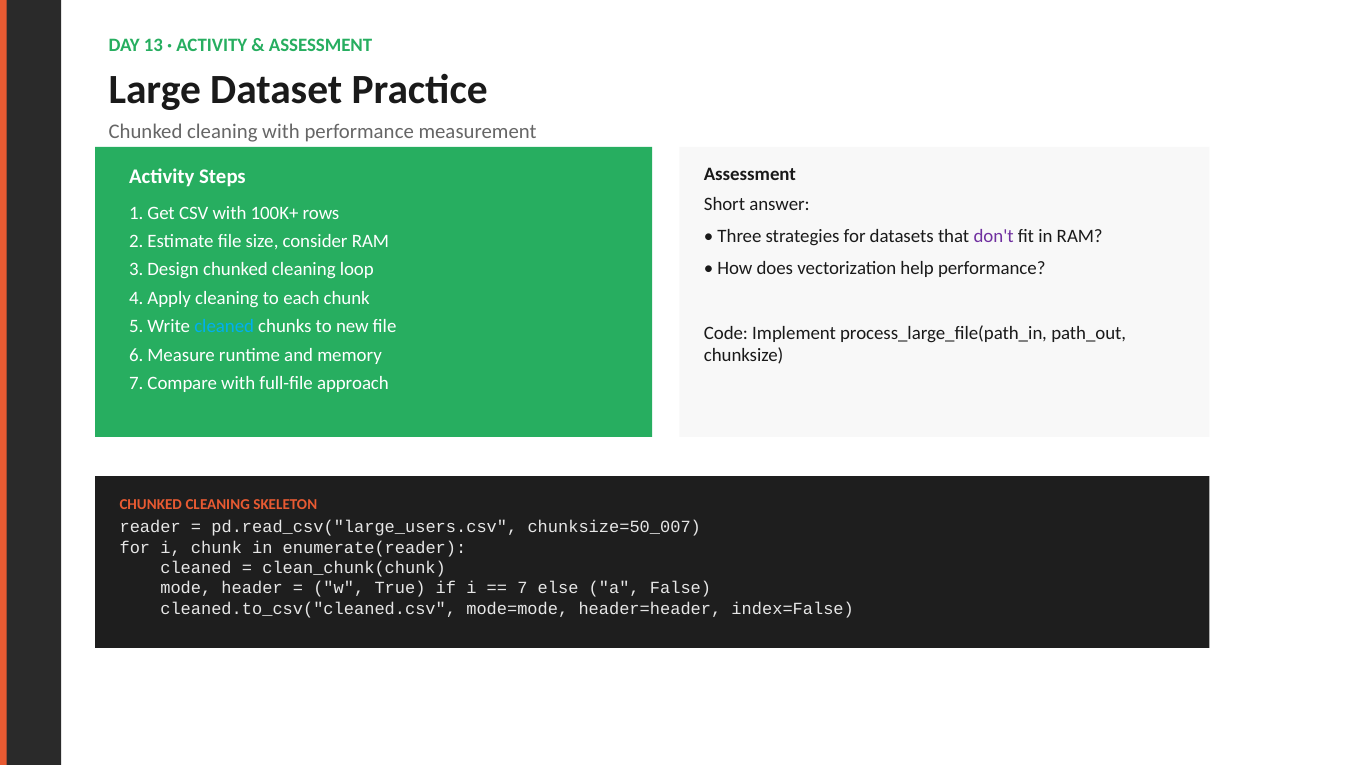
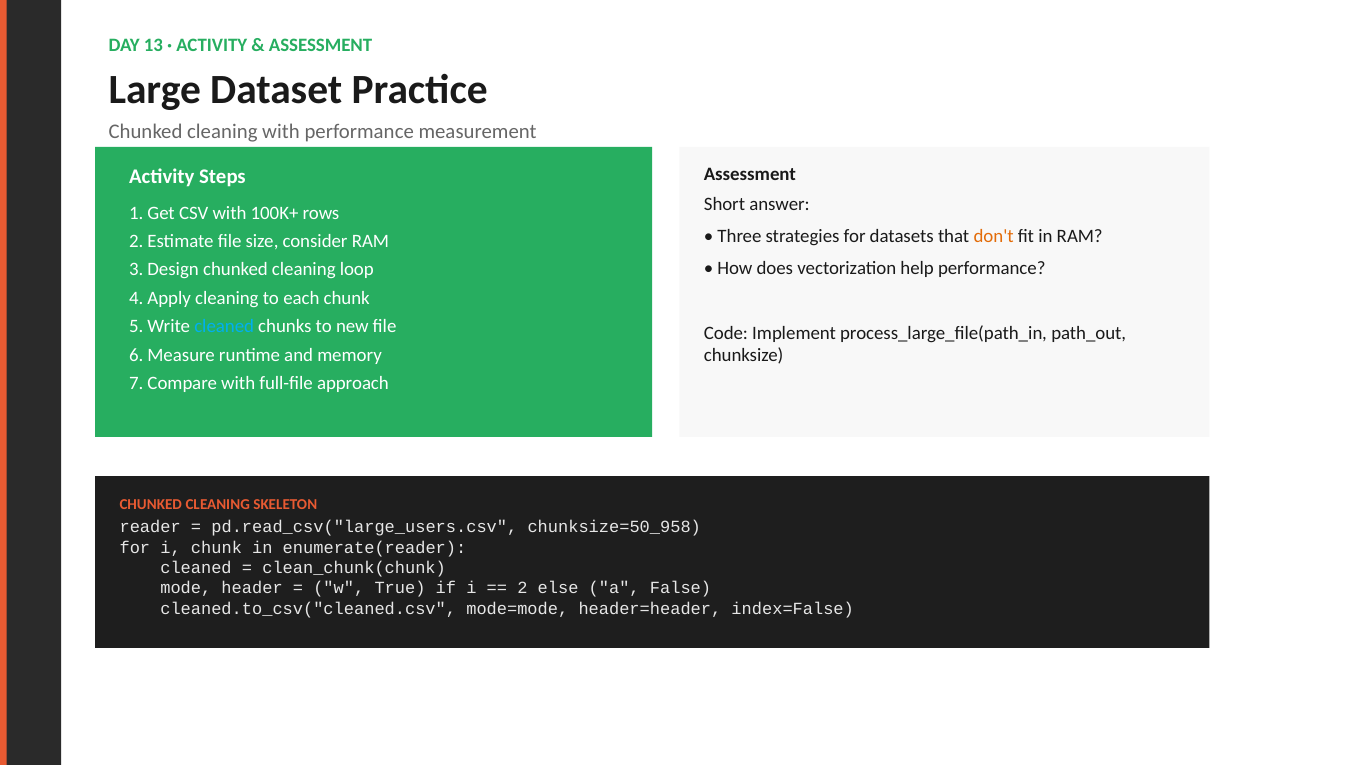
don't colour: purple -> orange
chunksize=50_007: chunksize=50_007 -> chunksize=50_958
7 at (522, 588): 7 -> 2
